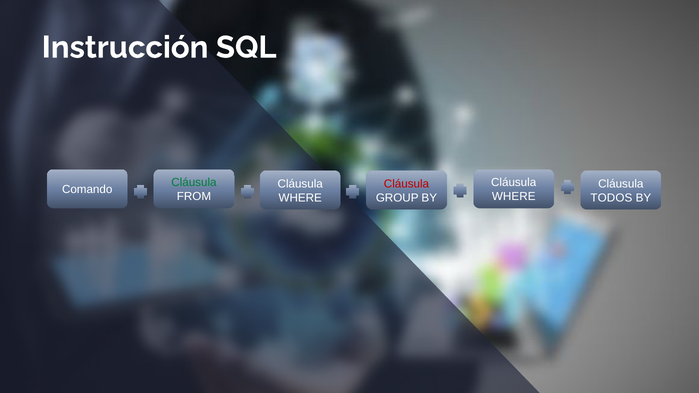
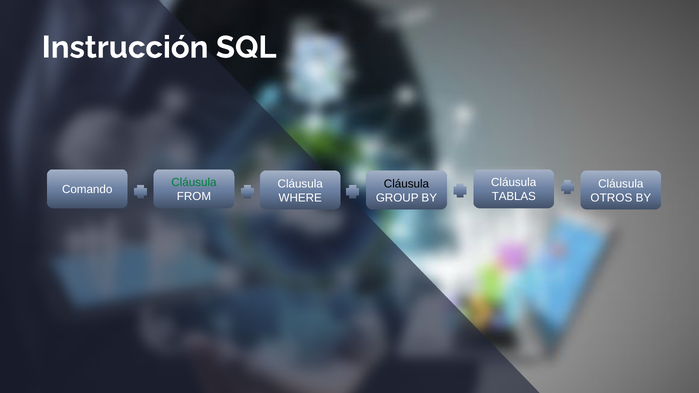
Cláusula at (406, 184) colour: red -> black
WHERE at (514, 197): WHERE -> TABLAS
TODOS: TODOS -> OTROS
